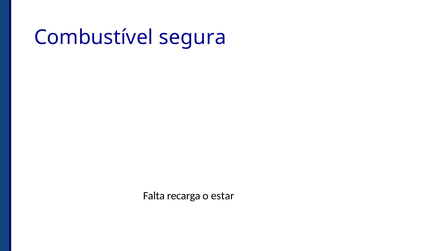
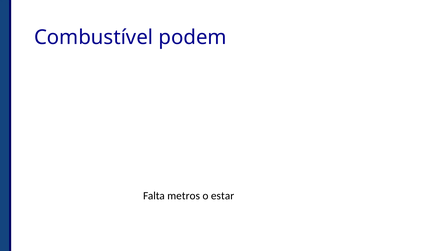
segura: segura -> podem
recarga: recarga -> metros
